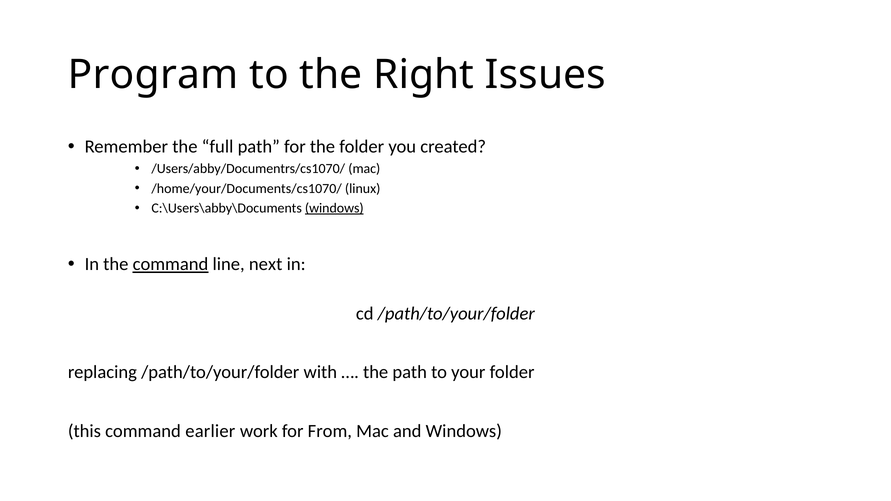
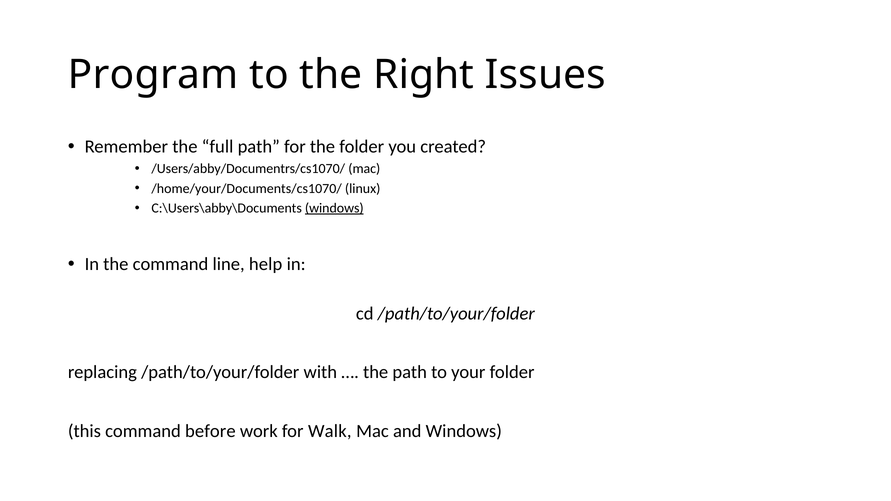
command at (170, 264) underline: present -> none
next: next -> help
earlier: earlier -> before
From: From -> Walk
